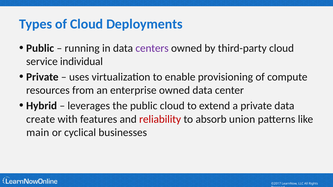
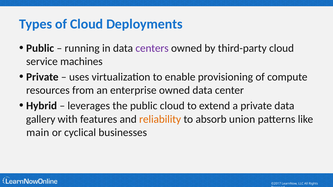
individual: individual -> machines
create: create -> gallery
reliability colour: red -> orange
